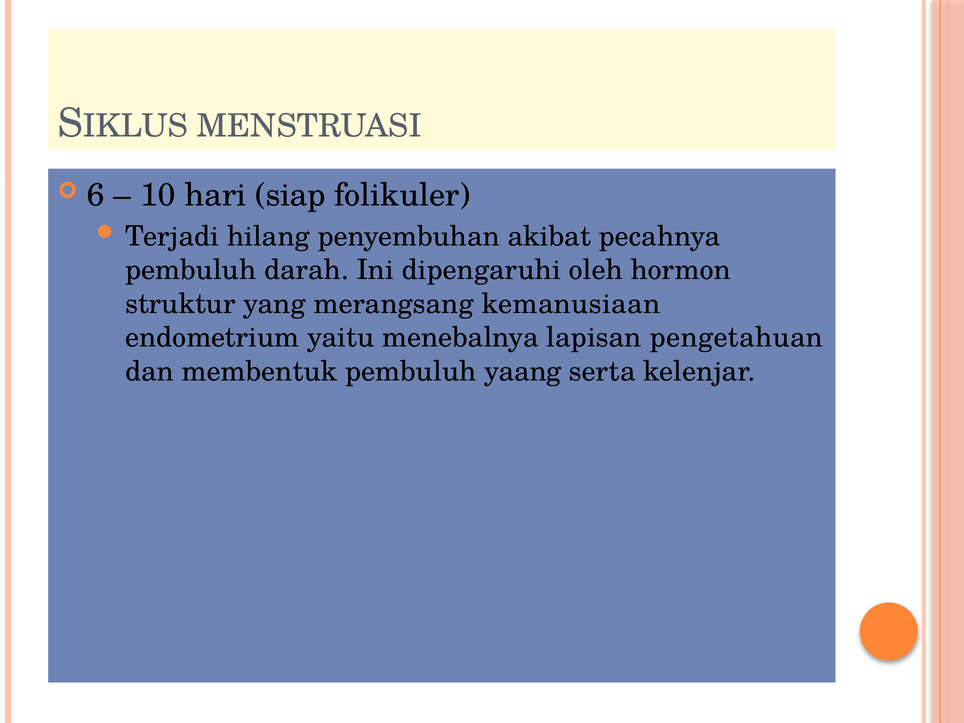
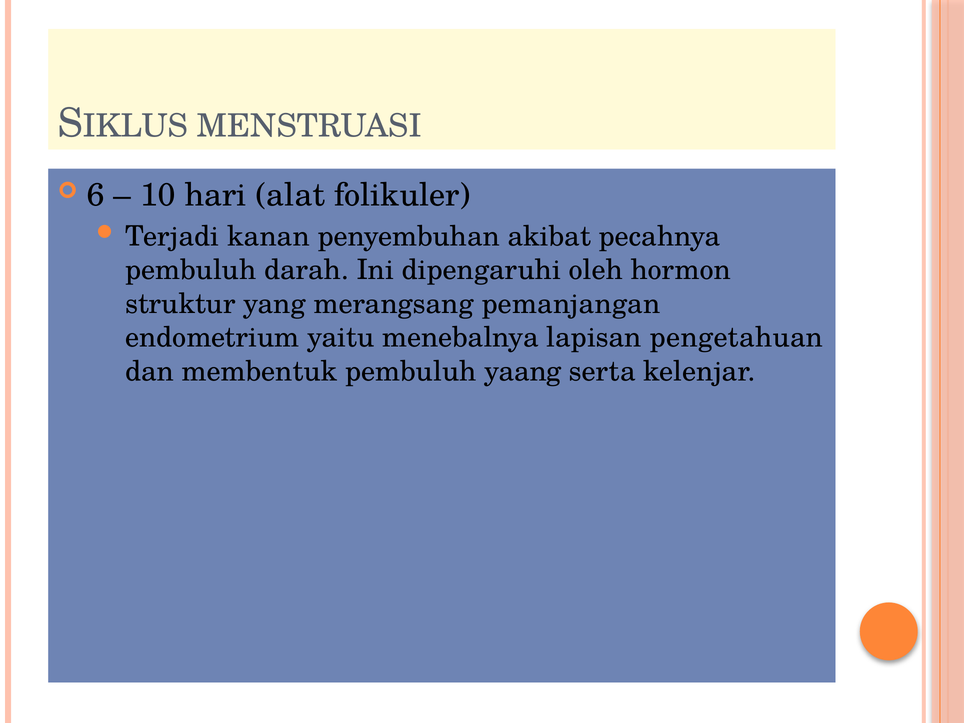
siap: siap -> alat
hilang: hilang -> kanan
kemanusiaan: kemanusiaan -> pemanjangan
